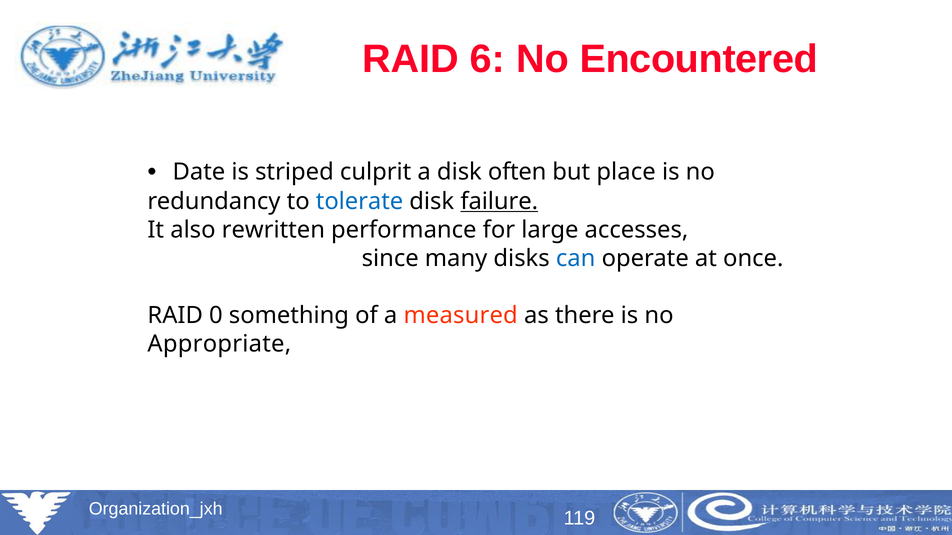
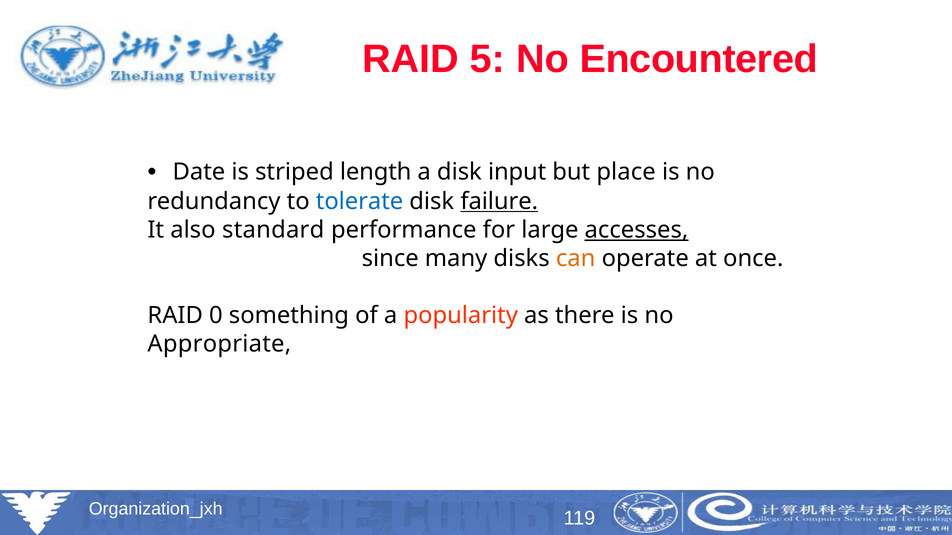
6: 6 -> 5
culprit: culprit -> length
often: often -> input
rewritten: rewritten -> standard
accesses underline: none -> present
can colour: blue -> orange
measured: measured -> popularity
